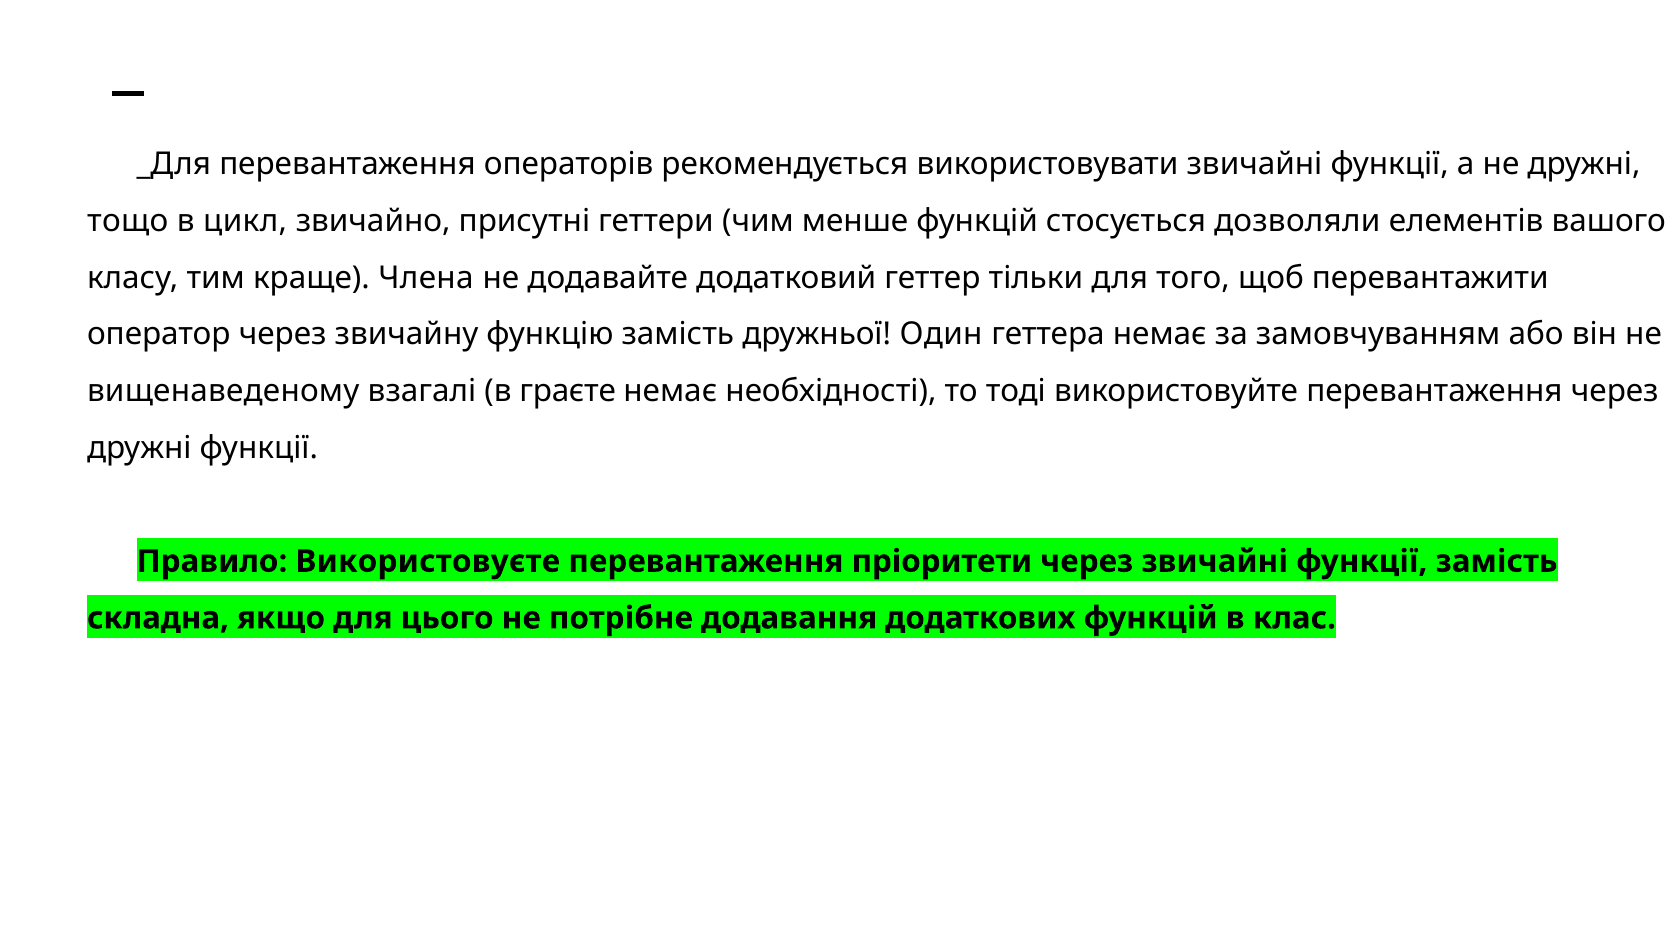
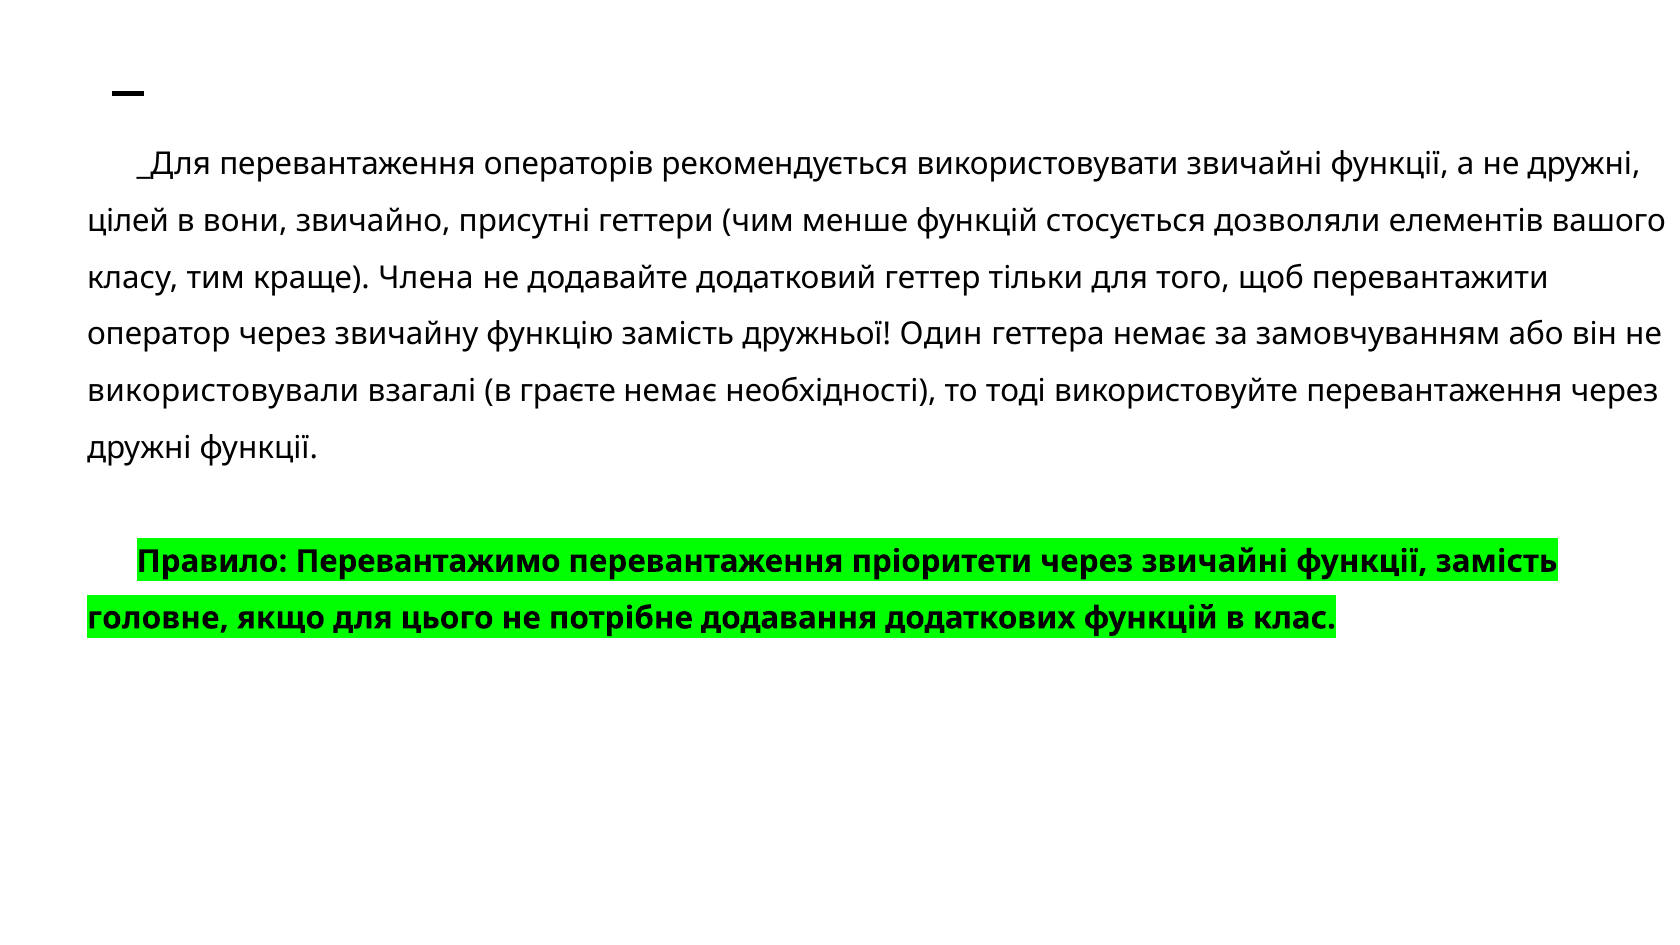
тощо: тощо -> цілей
цикл: цикл -> вони
вищенаведеному: вищенаведеному -> використовували
Використовуєте: Використовуєте -> Перевантажимо
складна: складна -> головне
